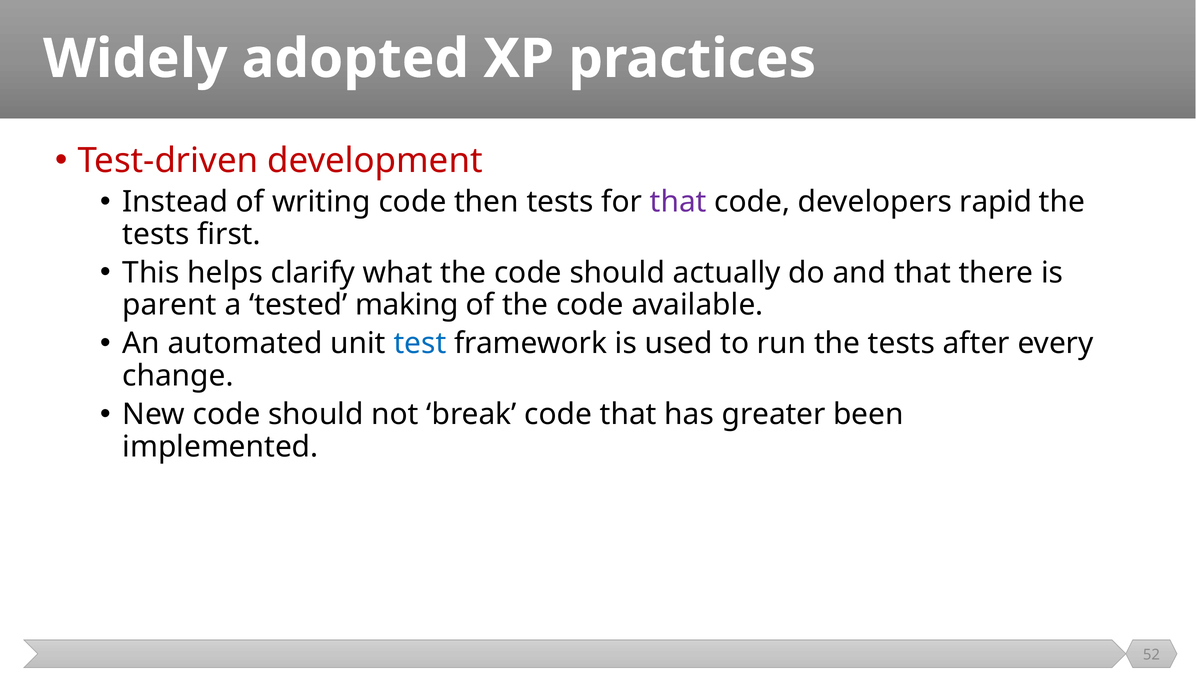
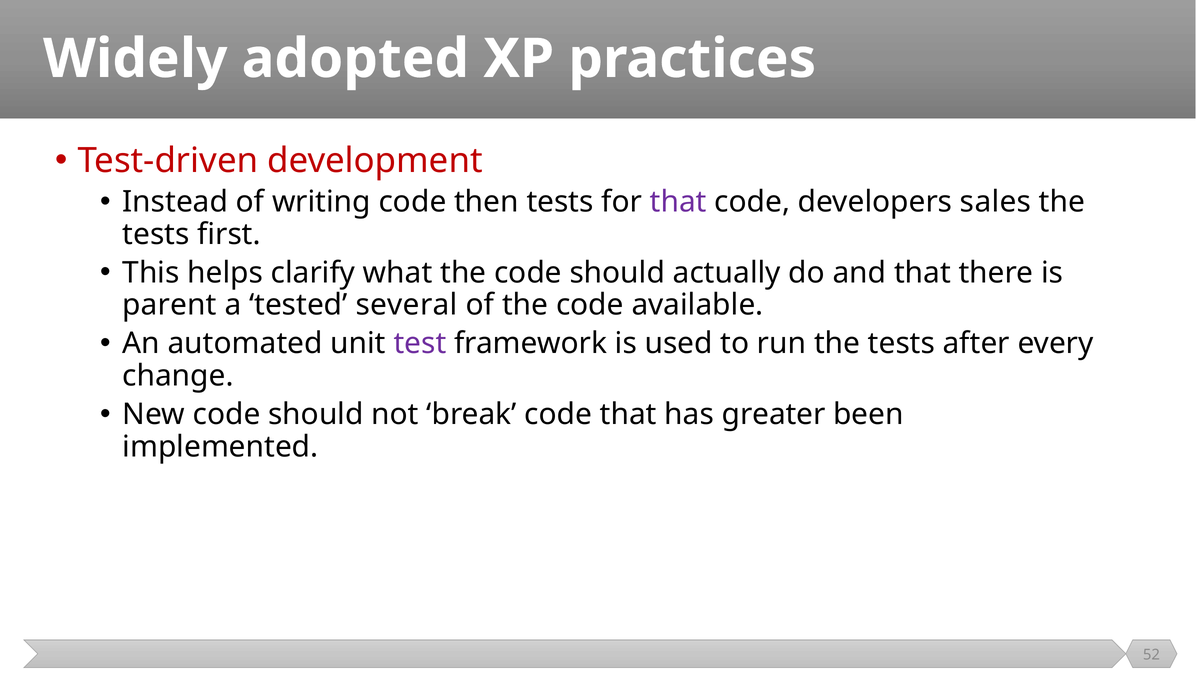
rapid: rapid -> sales
making: making -> several
test colour: blue -> purple
